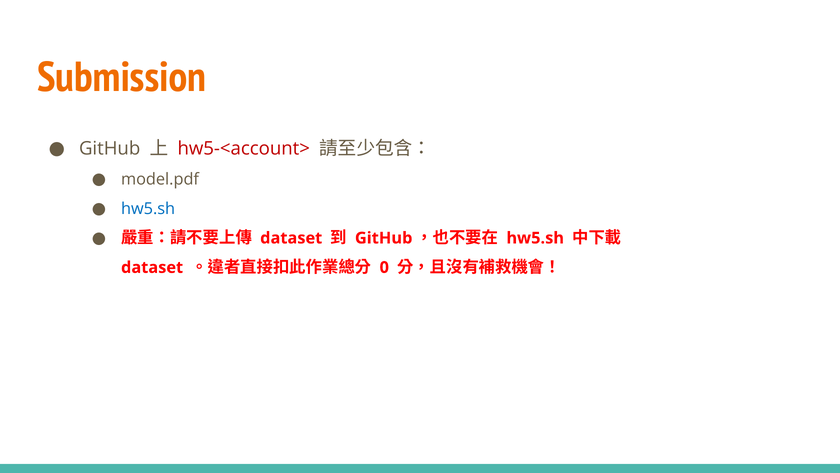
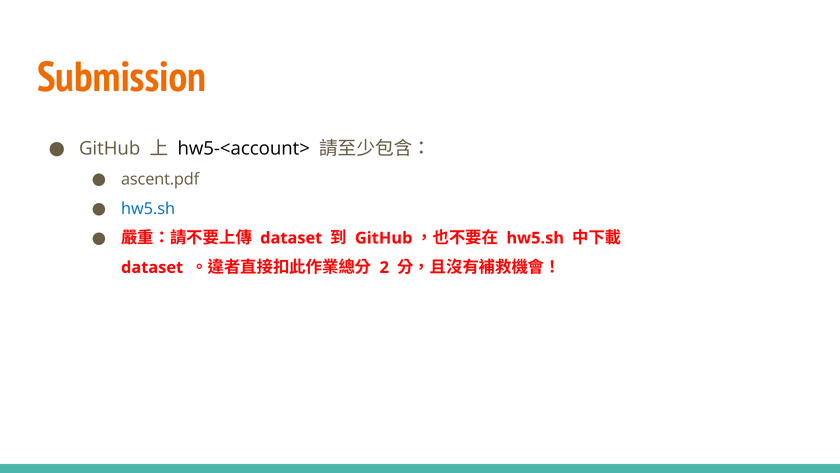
hw5-<account> colour: red -> black
model.pdf: model.pdf -> ascent.pdf
0: 0 -> 2
